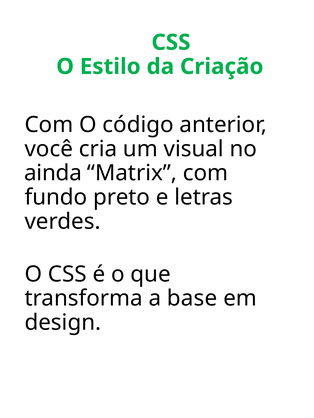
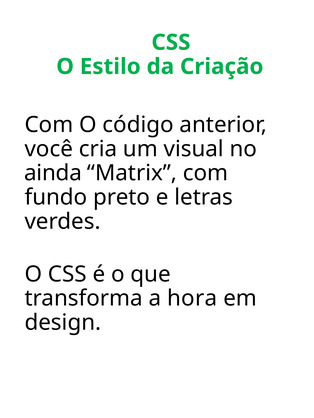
base: base -> hora
